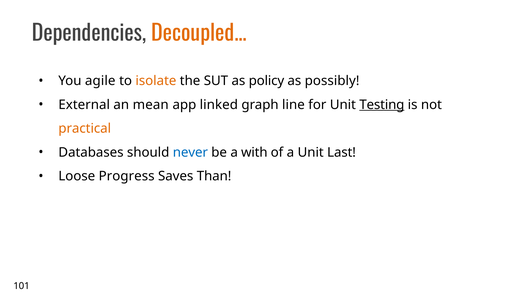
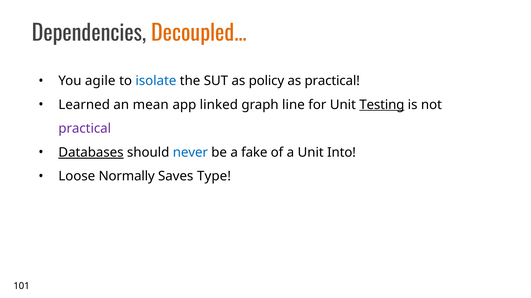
isolate colour: orange -> blue
as possibly: possibly -> practical
External: External -> Learned
practical at (85, 129) colour: orange -> purple
Databases underline: none -> present
with: with -> fake
Last: Last -> Into
Progress: Progress -> Normally
Than: Than -> Type
